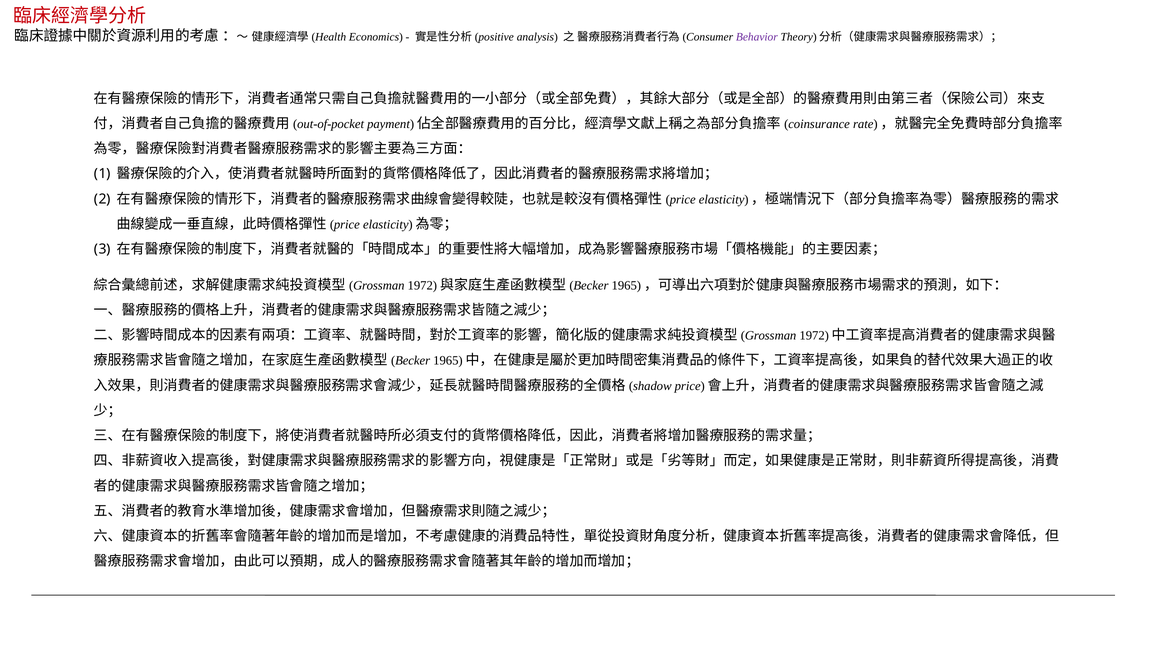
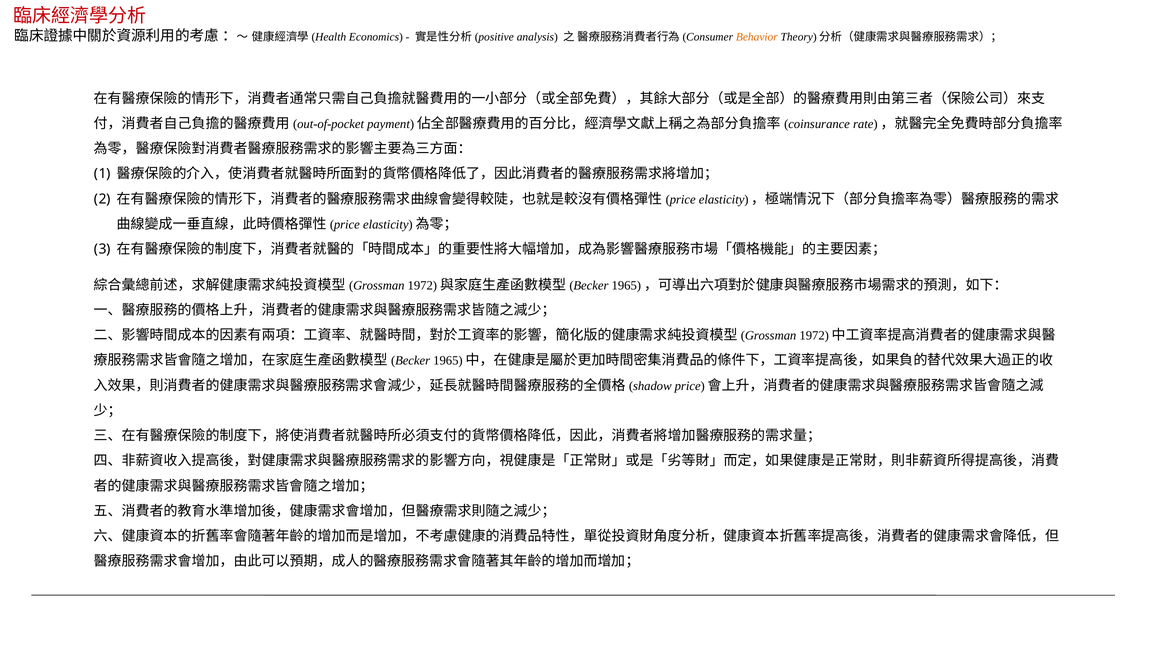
Behavior colour: purple -> orange
